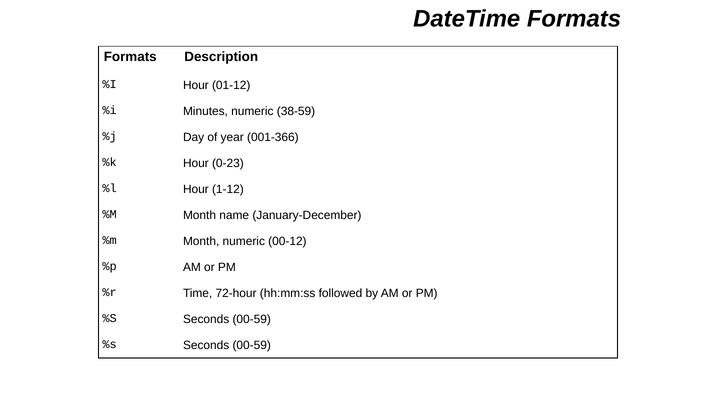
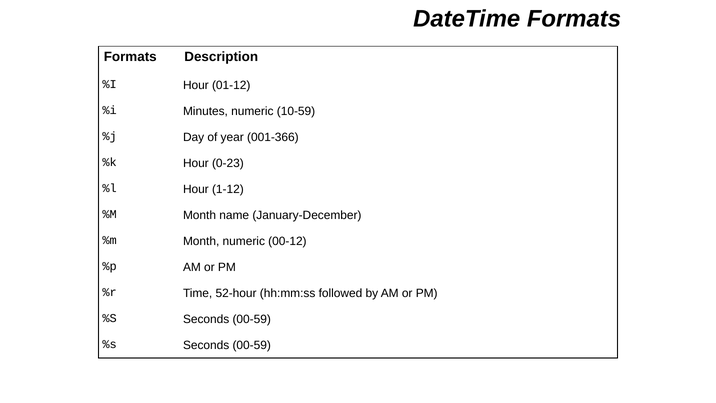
38-59: 38-59 -> 10-59
72-hour: 72-hour -> 52-hour
